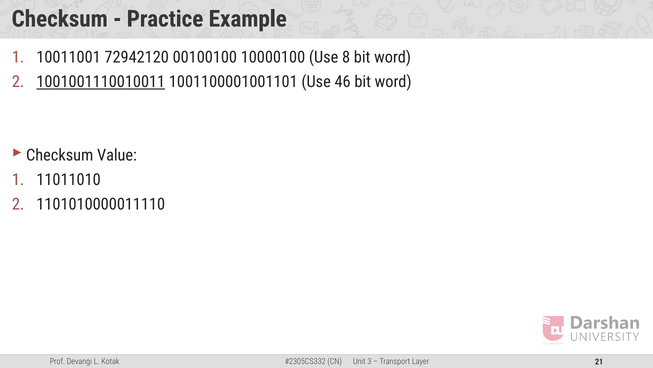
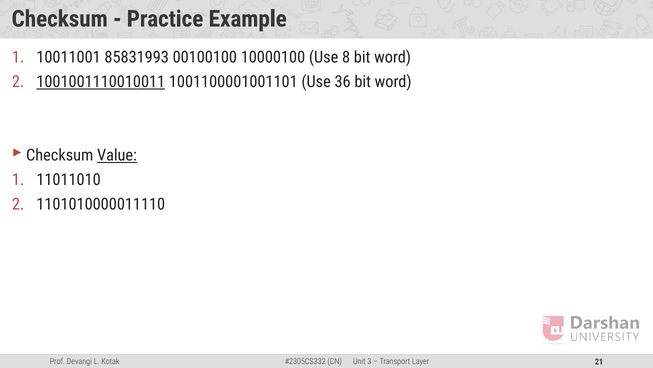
72942120: 72942120 -> 85831993
46: 46 -> 36
Value underline: none -> present
